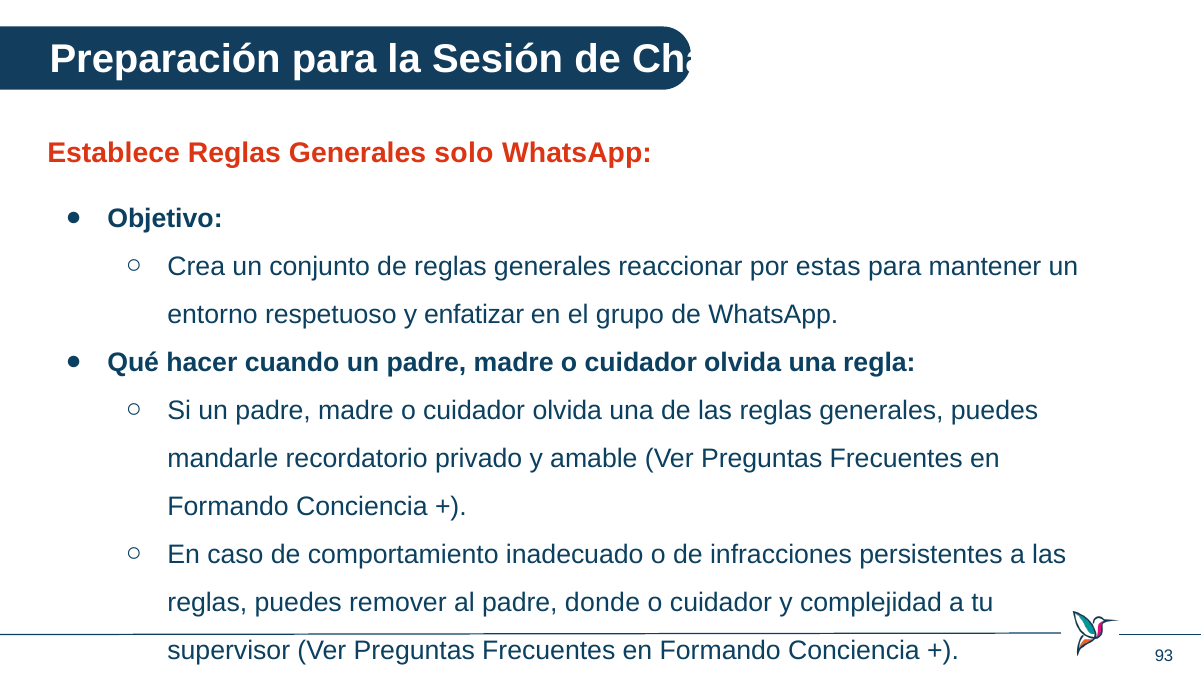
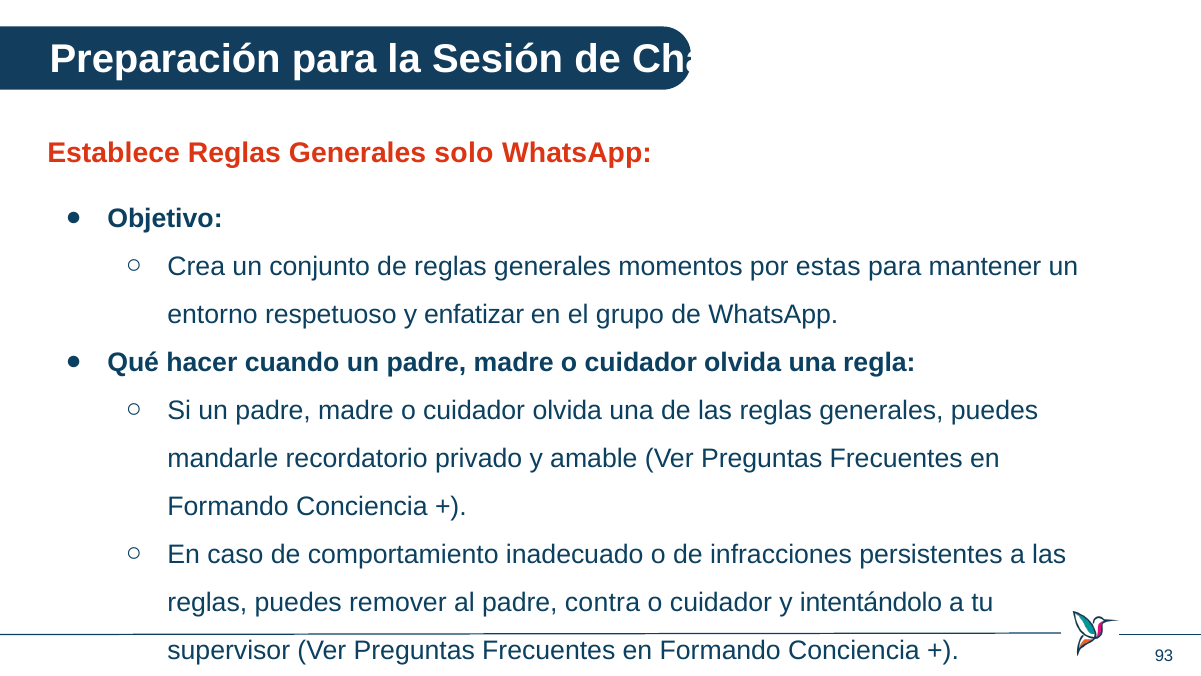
reaccionar: reaccionar -> momentos
donde: donde -> contra
complejidad: complejidad -> intentándolo
